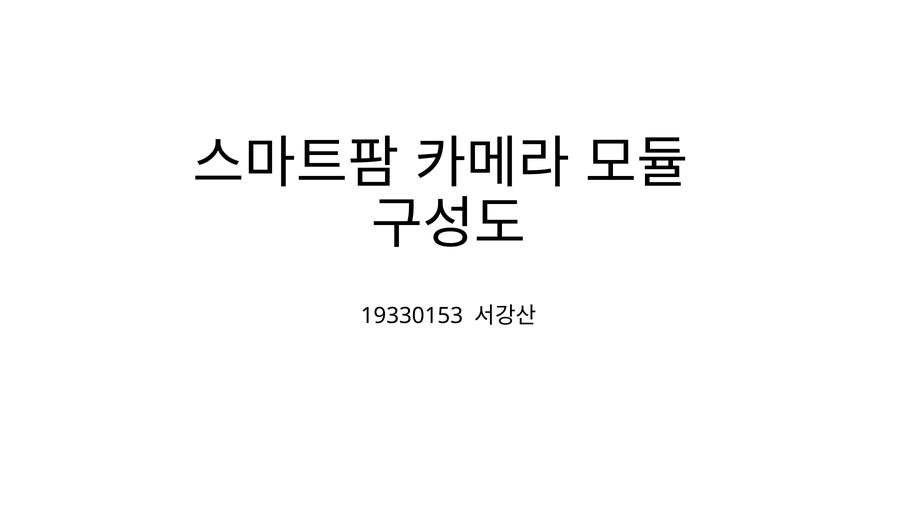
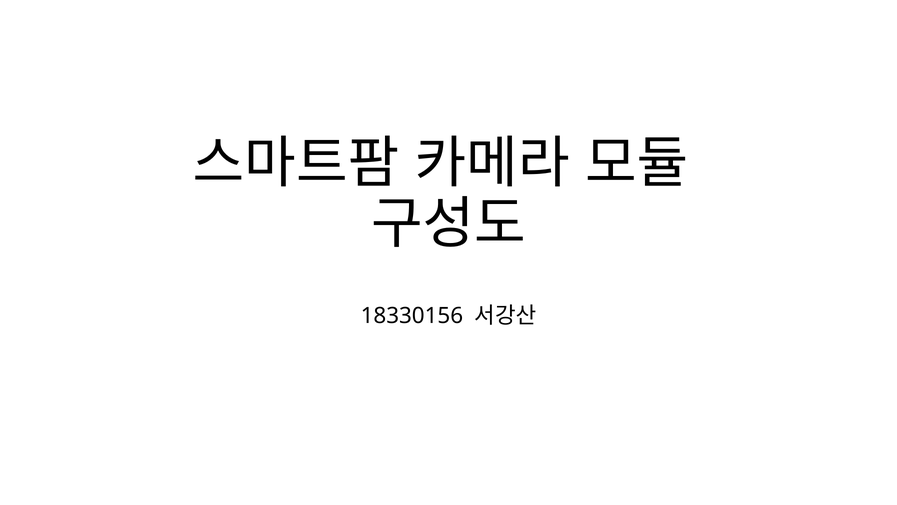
19330153: 19330153 -> 18330156
